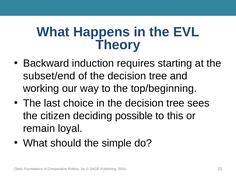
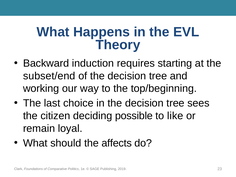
this: this -> like
simple: simple -> affects
